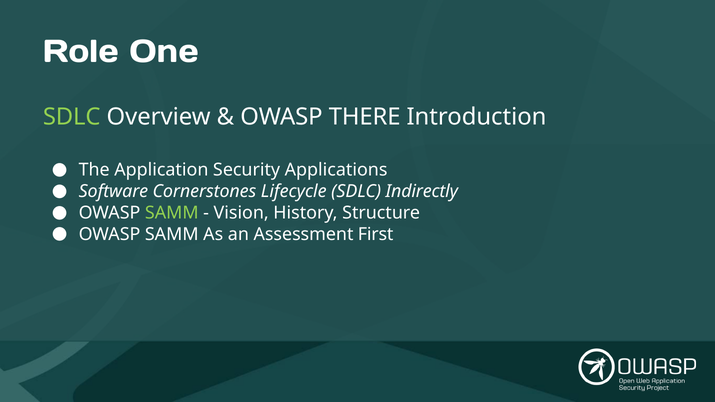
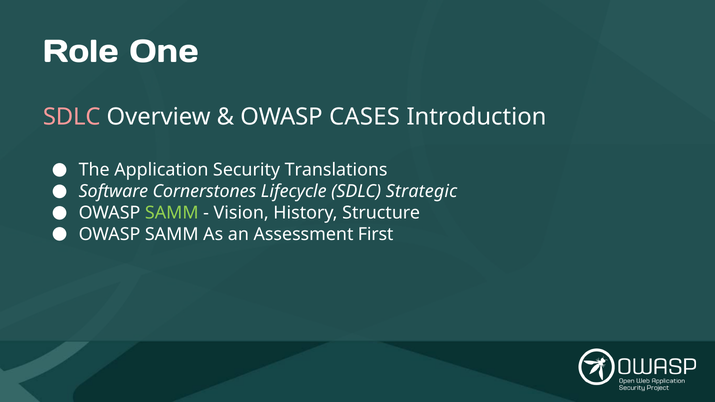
SDLC at (72, 117) colour: light green -> pink
THERE: THERE -> CASES
Applications: Applications -> Translations
Indirectly: Indirectly -> Strategic
